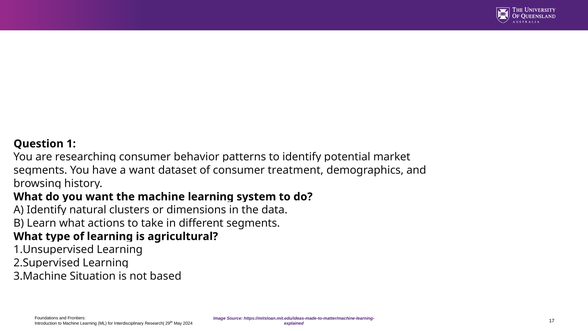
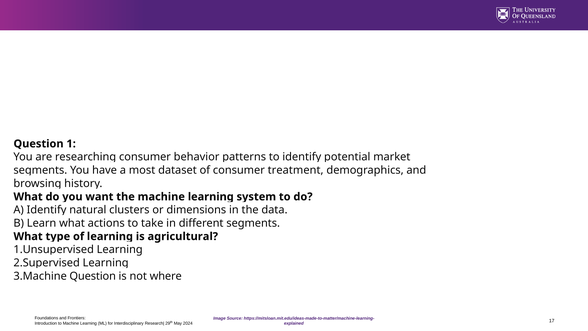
a want: want -> most
Situation at (93, 276): Situation -> Question
based: based -> where
